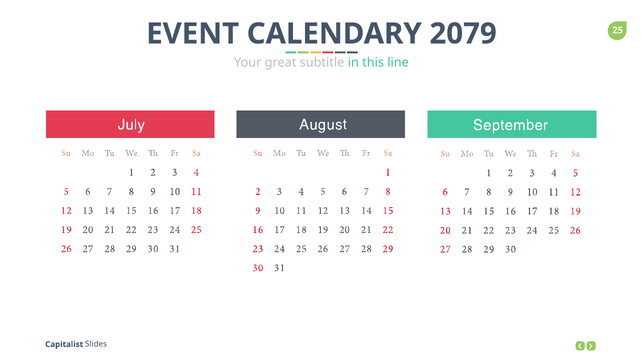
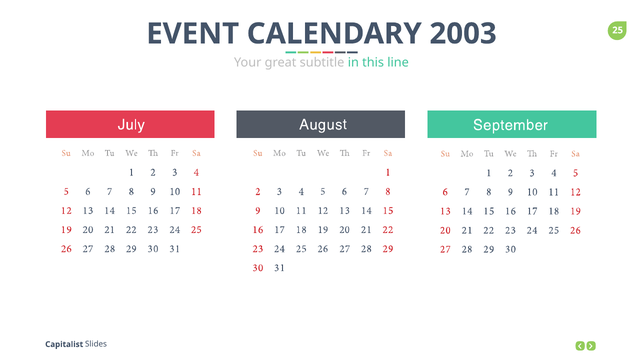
2079: 2079 -> 2003
